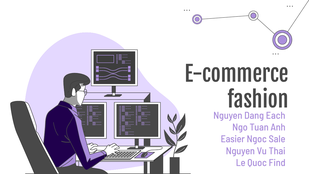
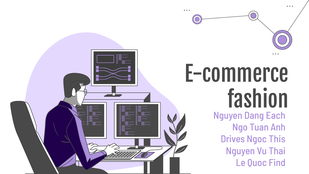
Easier: Easier -> Drives
Sale: Sale -> This
